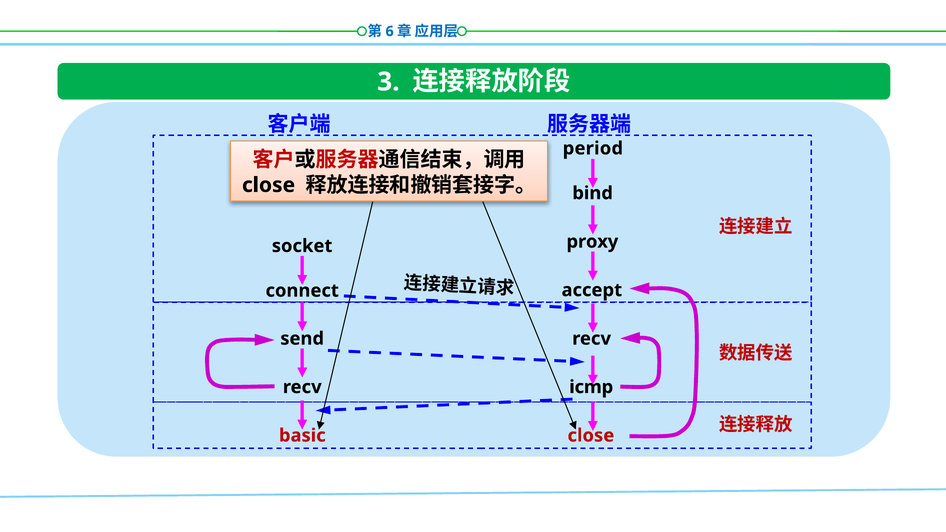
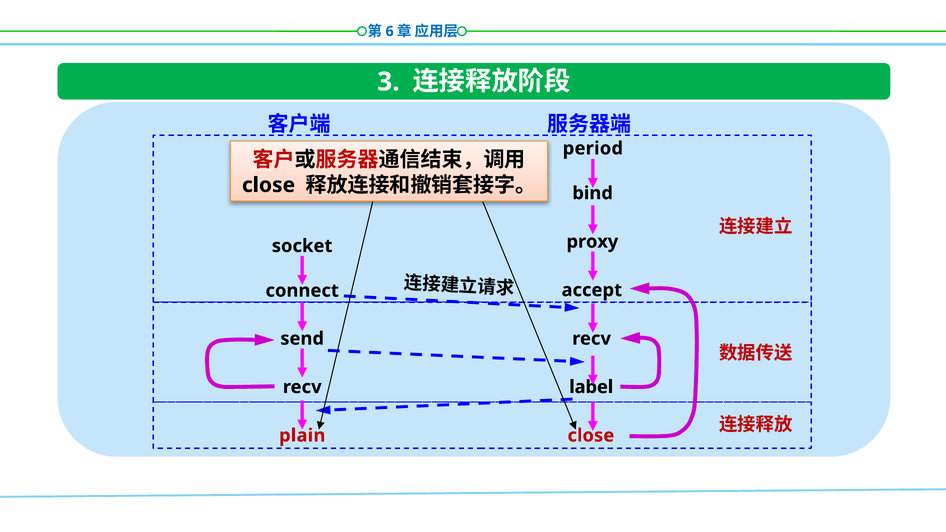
icmp: icmp -> label
basic: basic -> plain
